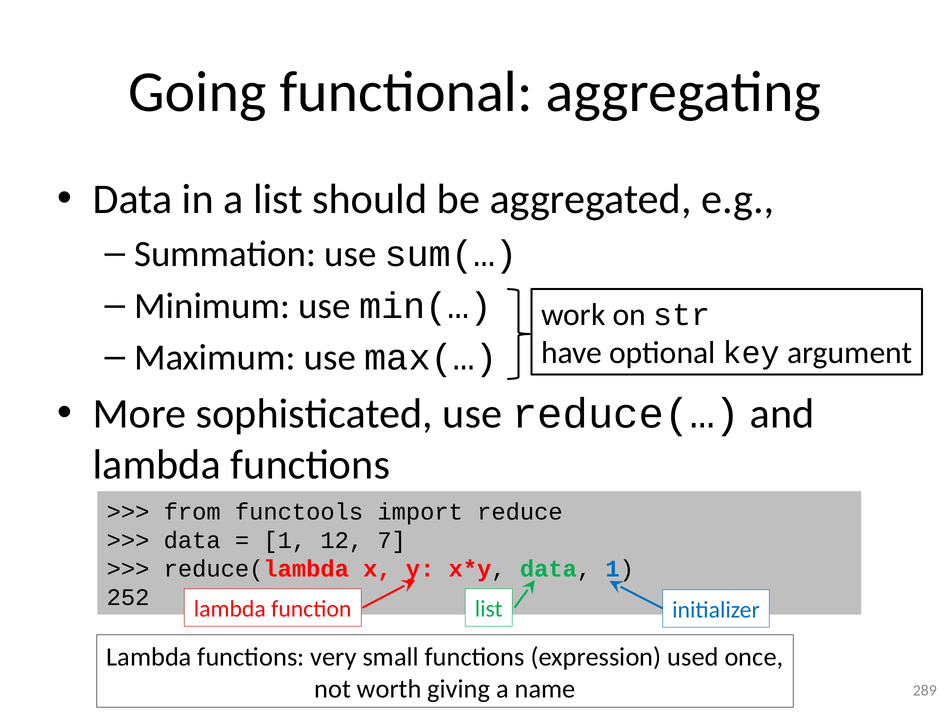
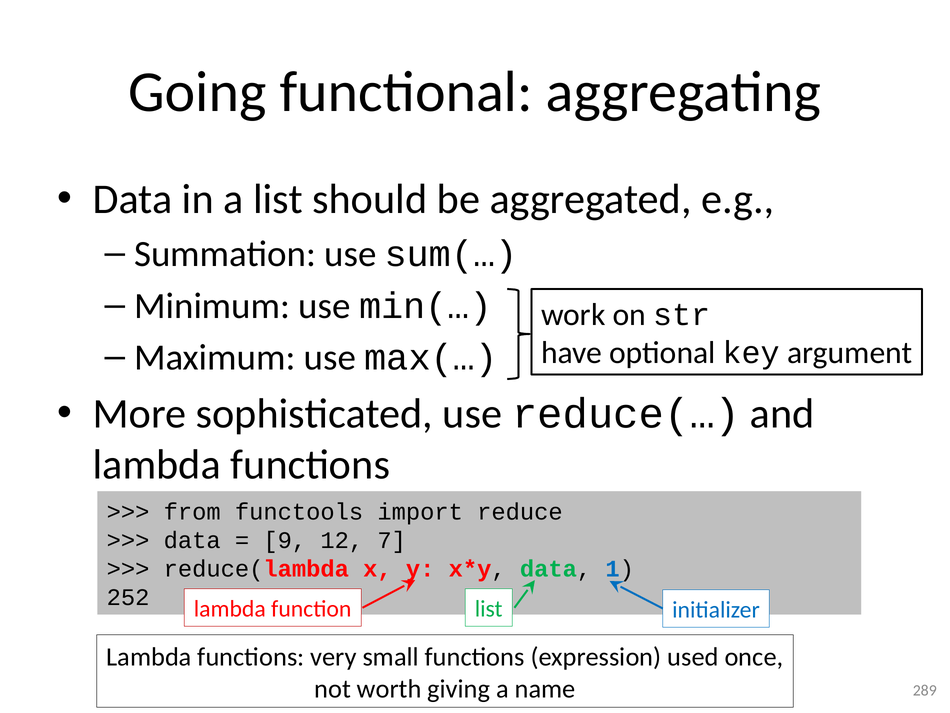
1 at (285, 540): 1 -> 9
